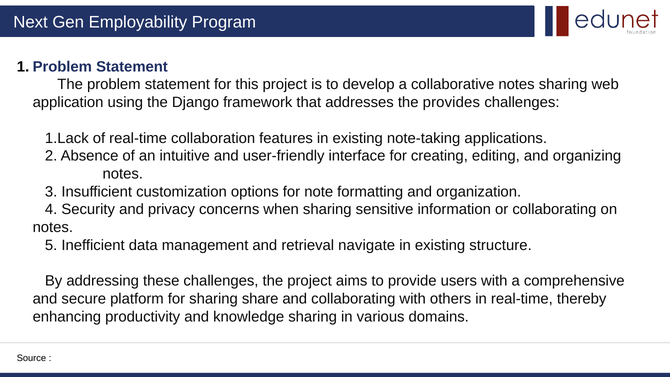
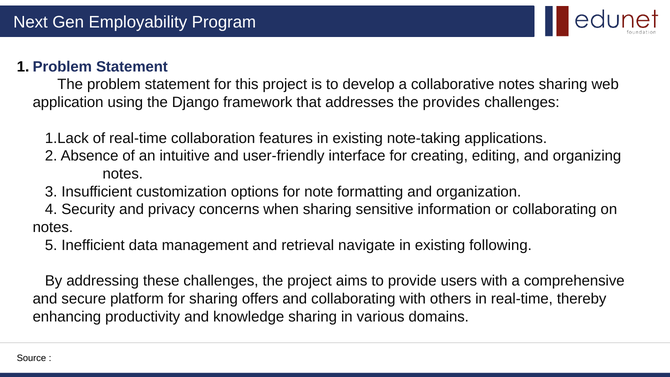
structure: structure -> following
share: share -> offers
